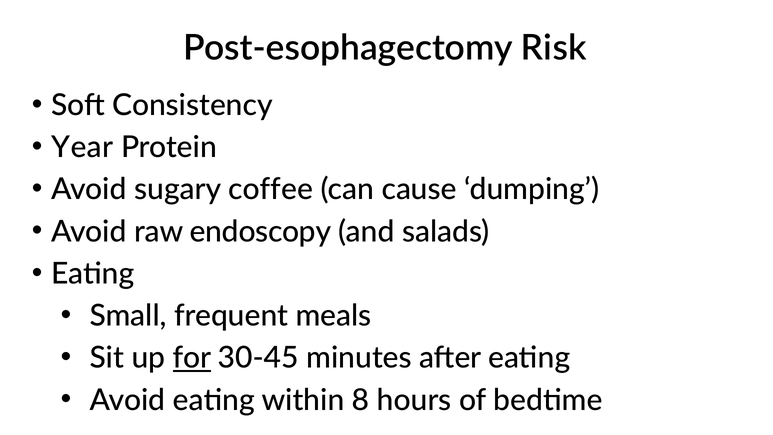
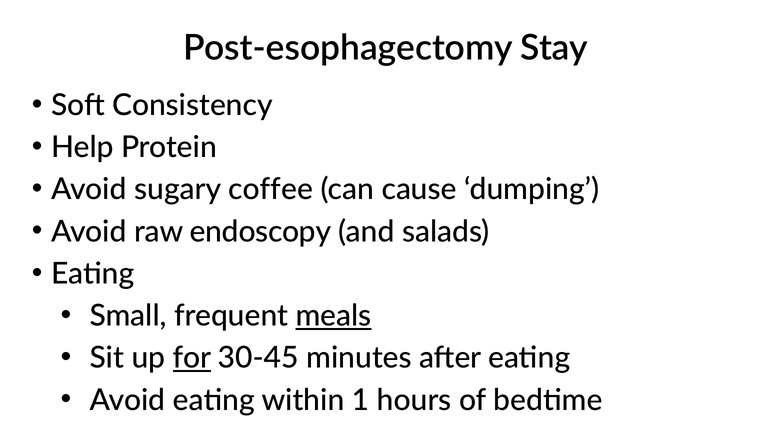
Risk: Risk -> Stay
Year: Year -> Help
meals underline: none -> present
8: 8 -> 1
